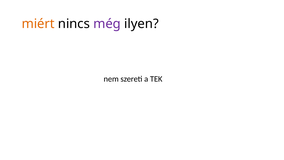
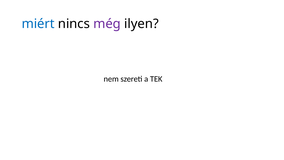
miért colour: orange -> blue
